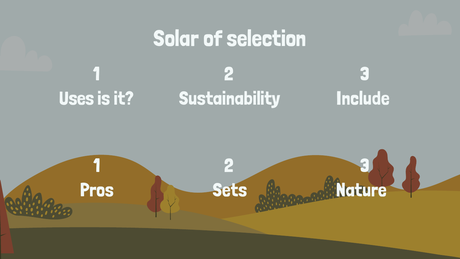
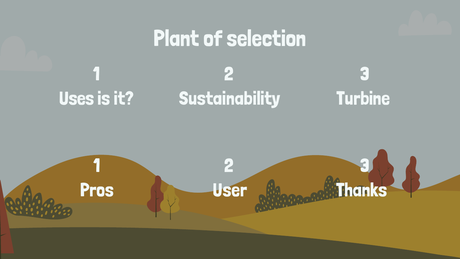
Solar: Solar -> Plant
Include: Include -> Turbine
Sets: Sets -> User
Nature: Nature -> Thanks
